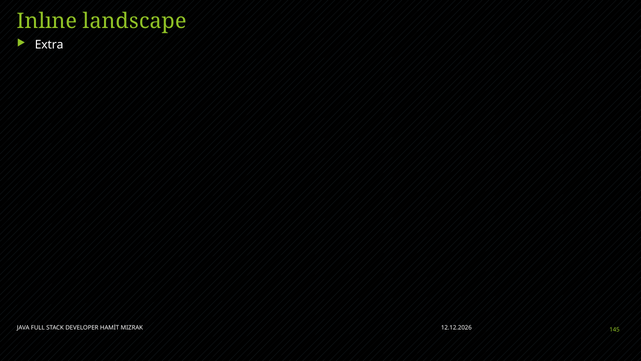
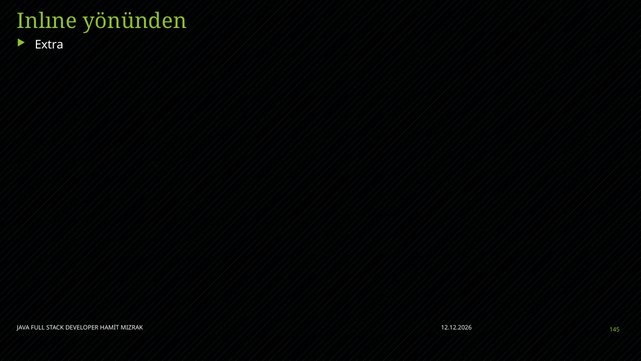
landscape: landscape -> yönünden
